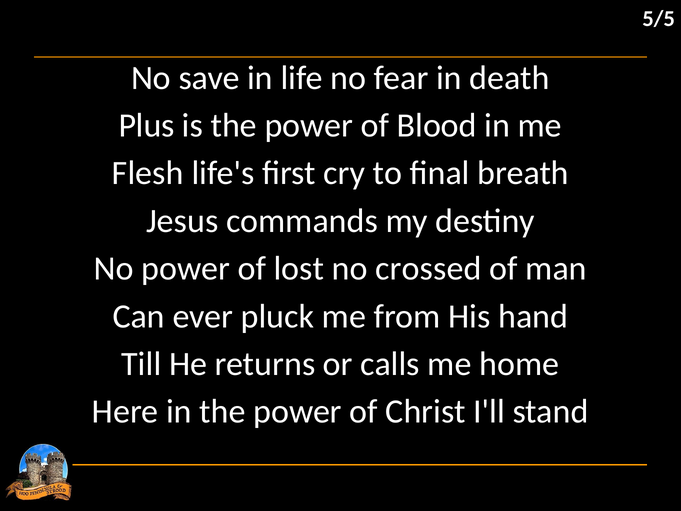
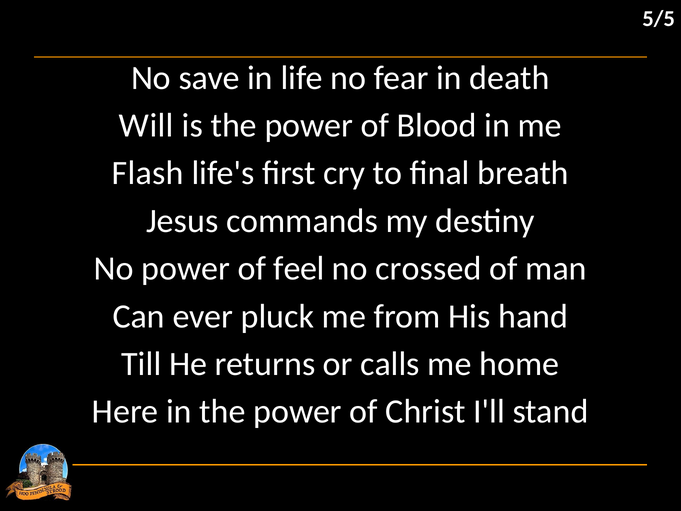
Plus: Plus -> Will
Flesh: Flesh -> Flash
lost: lost -> feel
